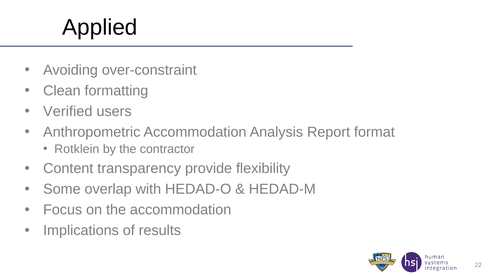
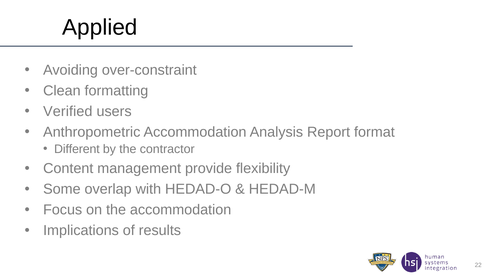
Rotklein: Rotklein -> Different
transparency: transparency -> management
